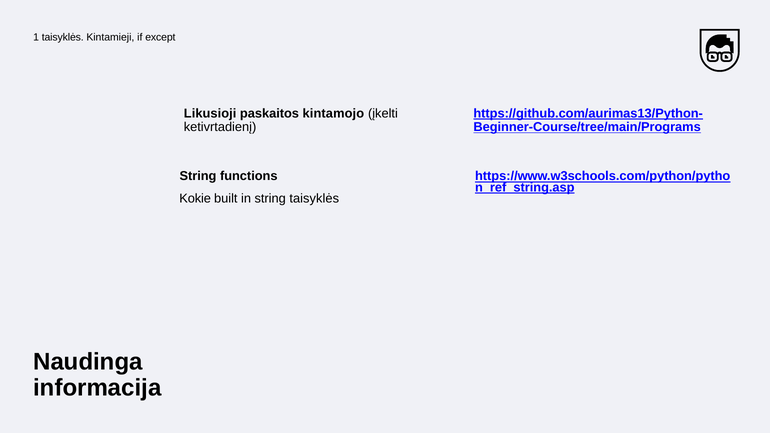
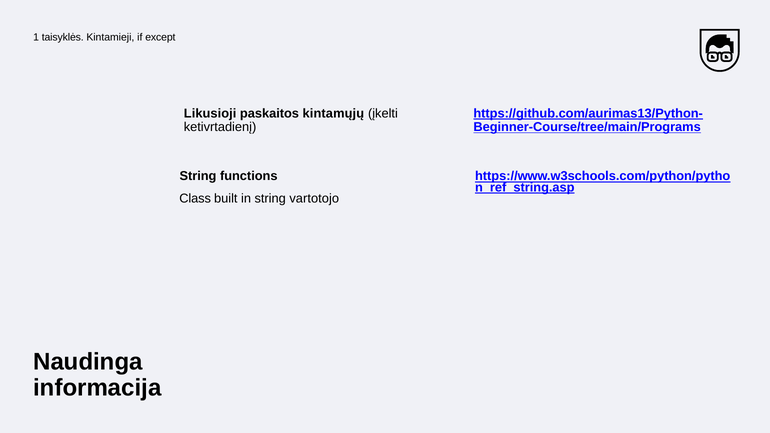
kintamojo: kintamojo -> kintamųjų
Kokie: Kokie -> Class
string taisyklės: taisyklės -> vartotojo
